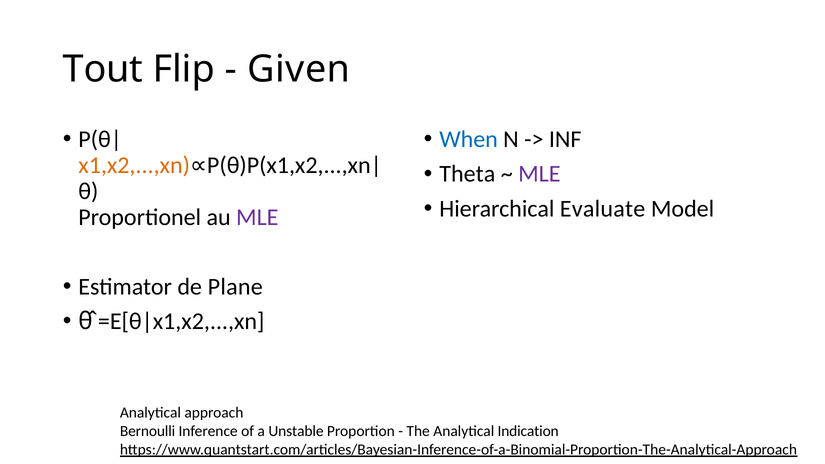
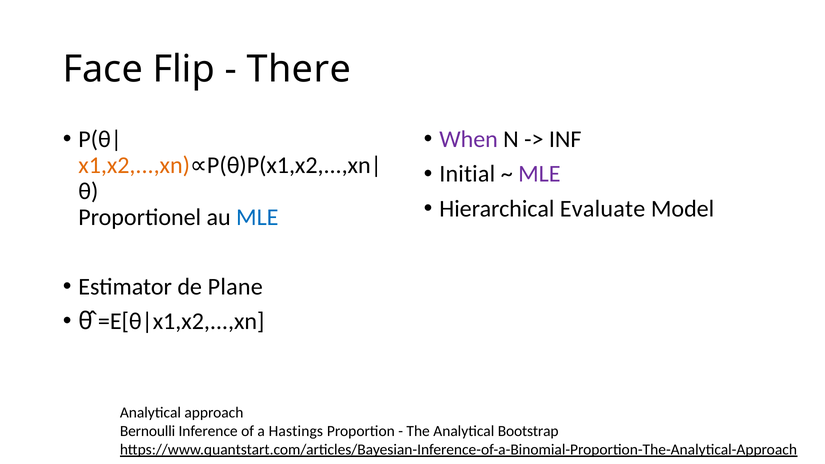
Tout: Tout -> Face
Given: Given -> There
When colour: blue -> purple
Theta: Theta -> Initial
MLE at (257, 217) colour: purple -> blue
Unstable: Unstable -> Hastings
Indication: Indication -> Bootstrap
